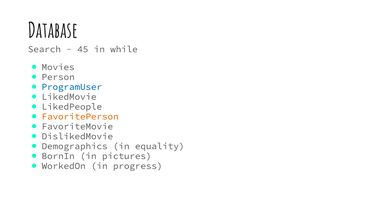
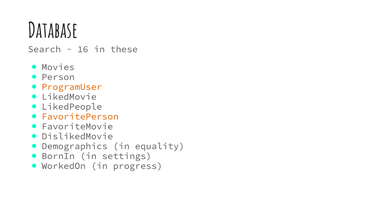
45: 45 -> 16
while: while -> these
ProgramUser colour: blue -> orange
pictures: pictures -> settings
